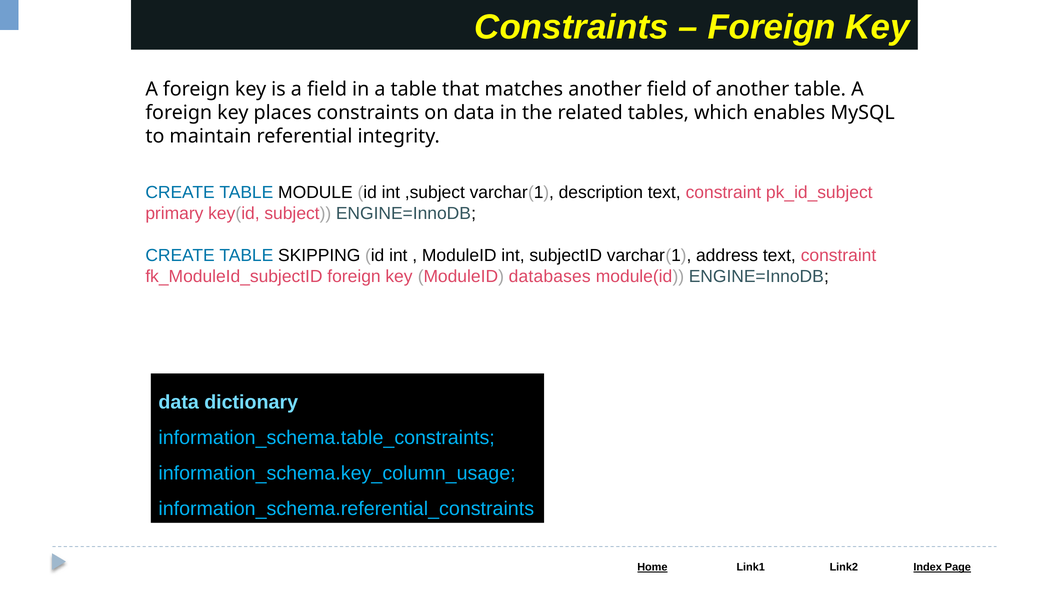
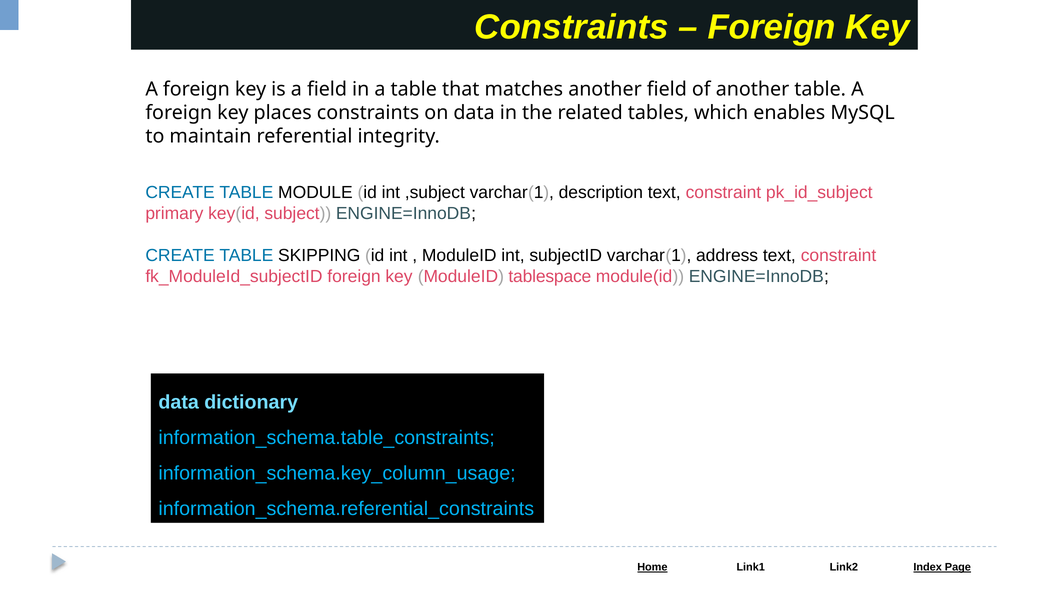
databases: databases -> tablespace
